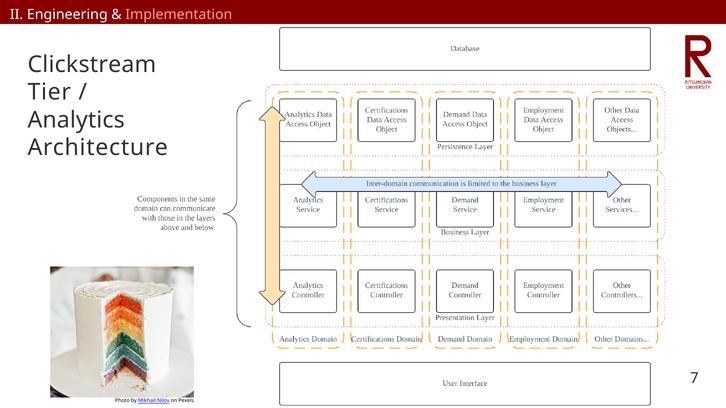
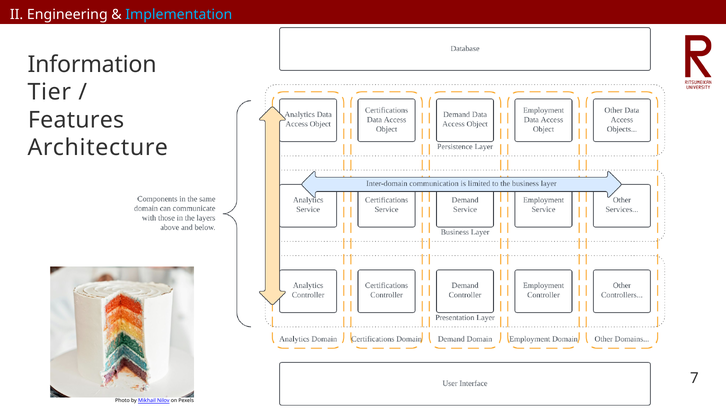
Implementation colour: pink -> light blue
Clickstream: Clickstream -> Information
Analytics: Analytics -> Features
